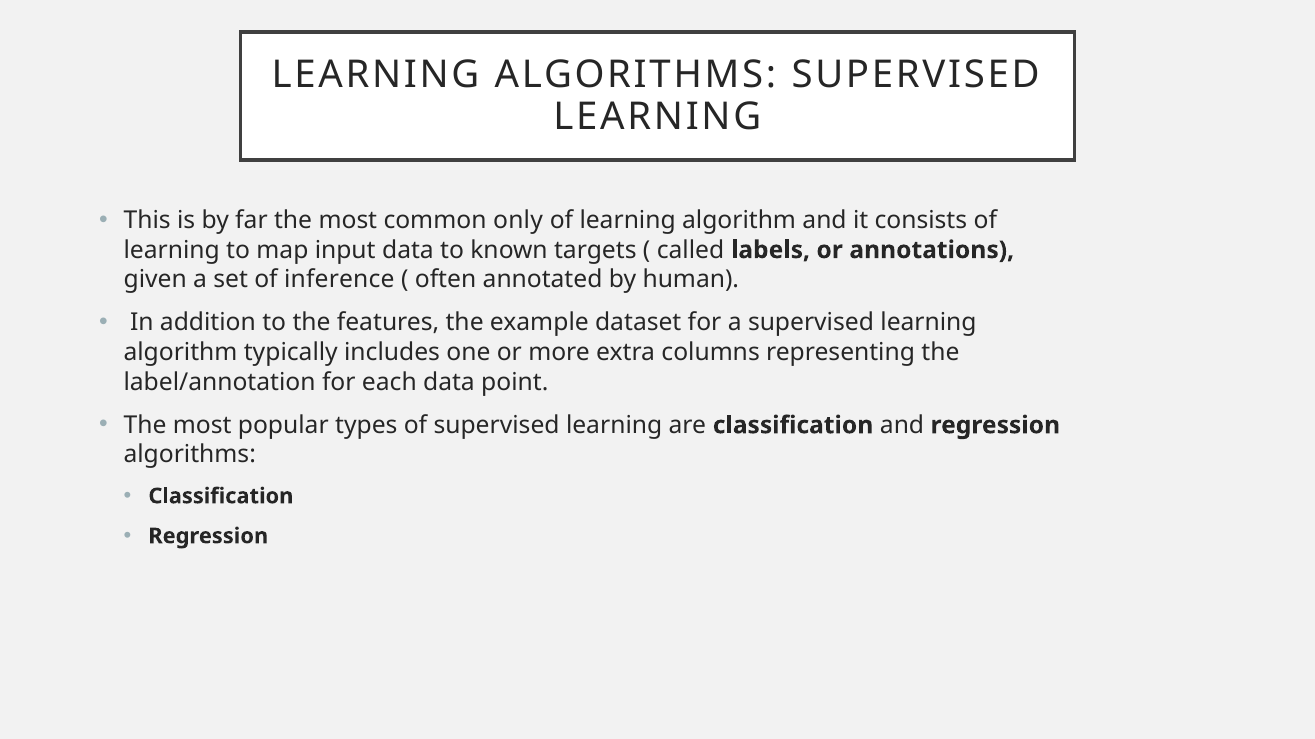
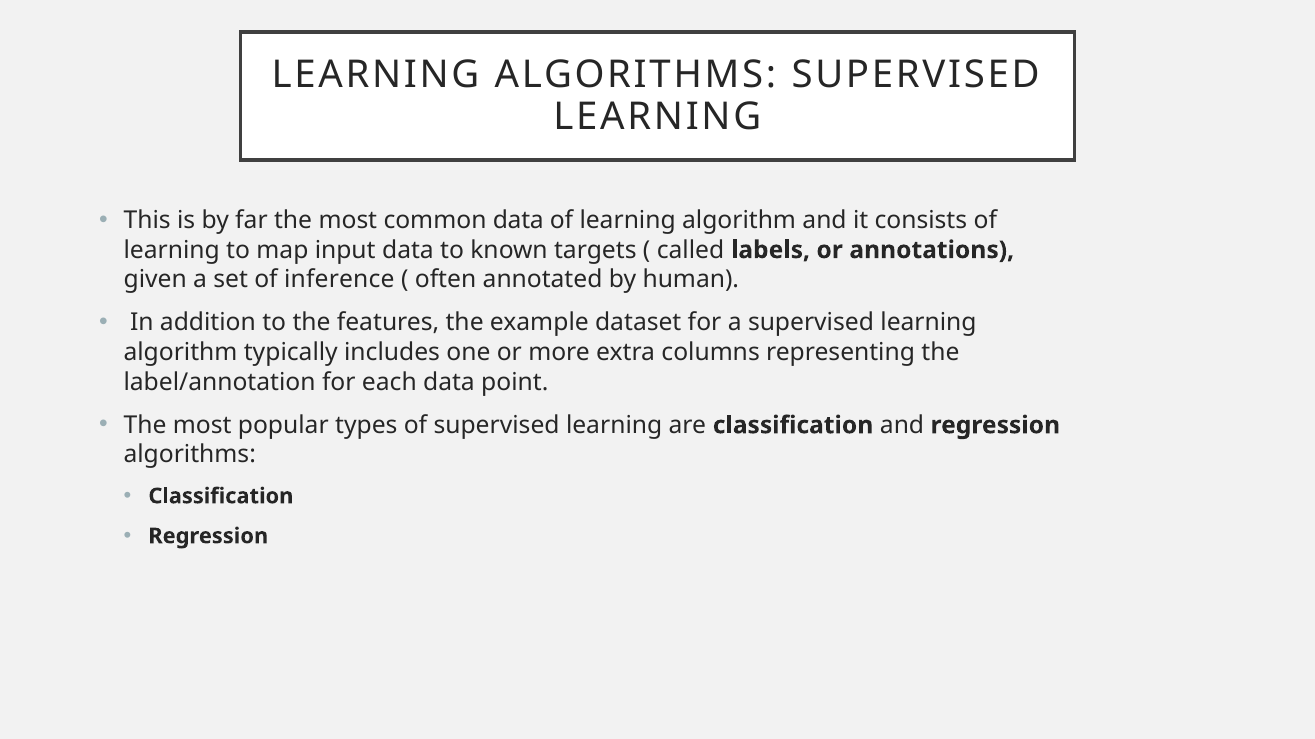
common only: only -> data
